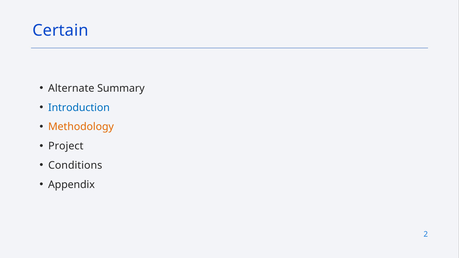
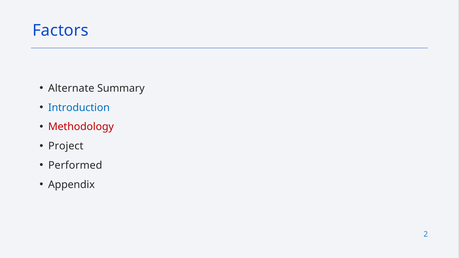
Certain: Certain -> Factors
Methodology colour: orange -> red
Conditions: Conditions -> Performed
